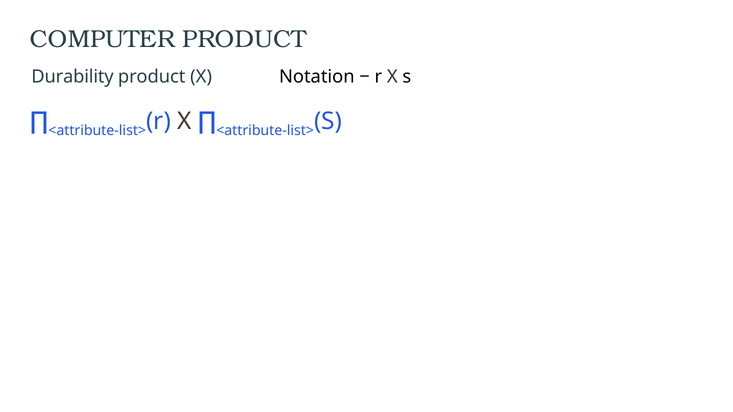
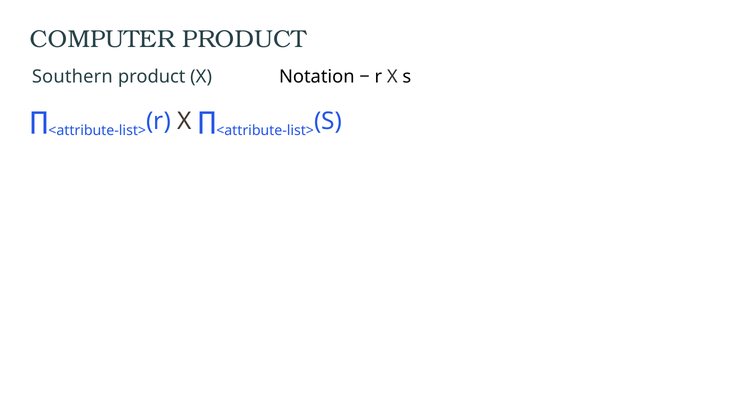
Durability: Durability -> Southern
